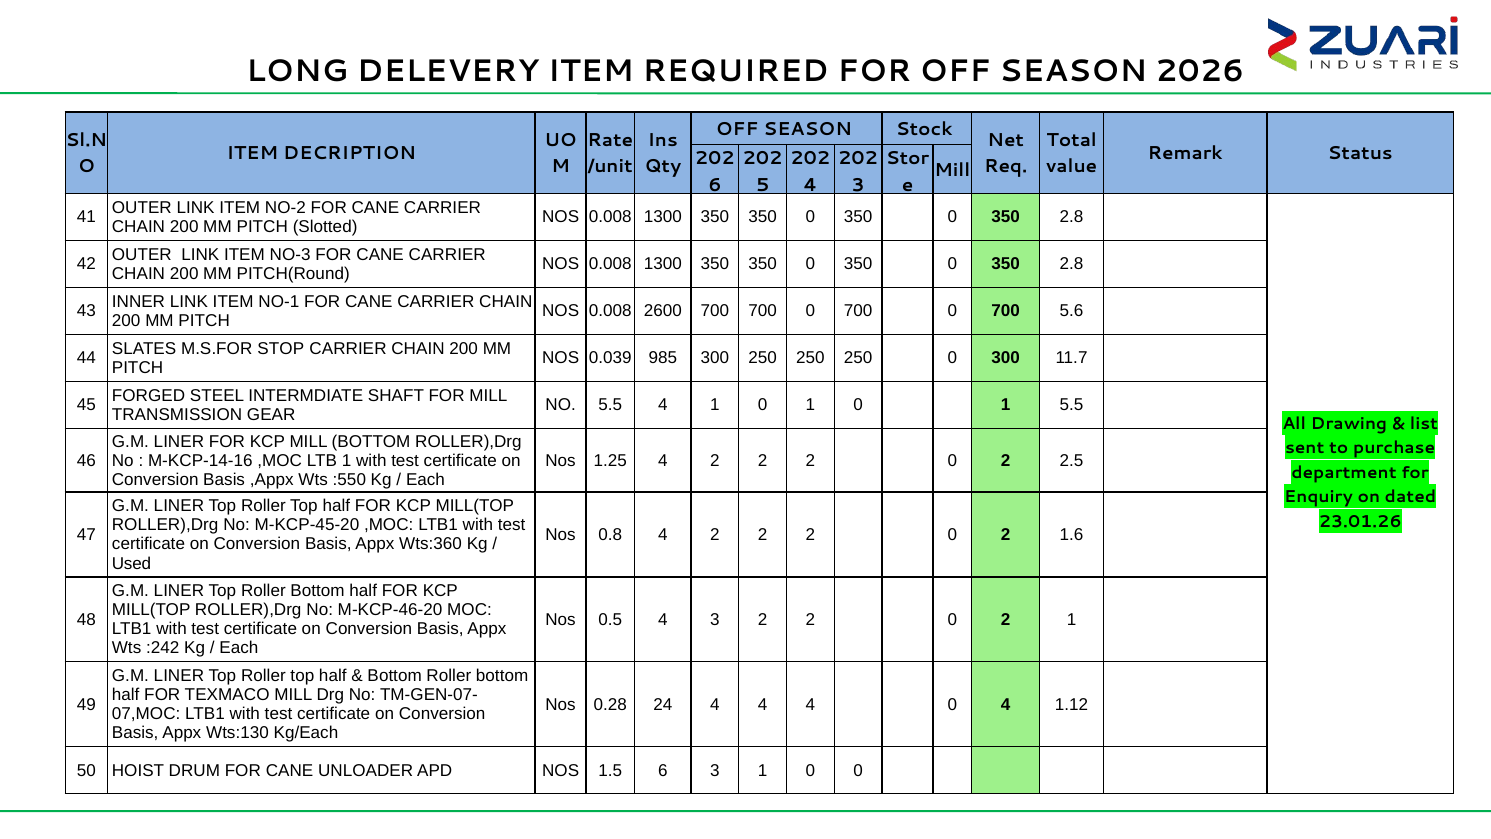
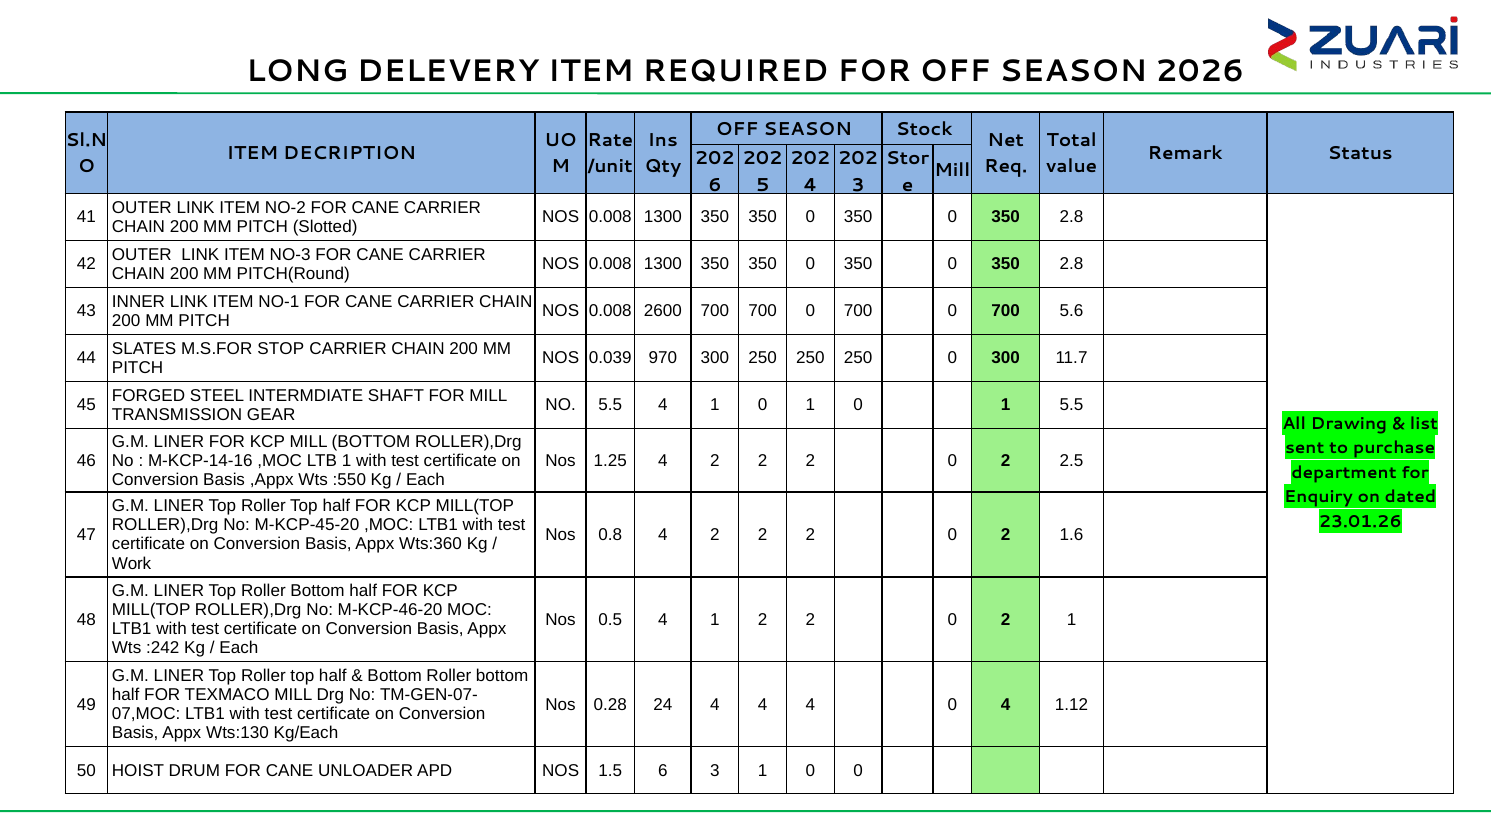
985: 985 -> 970
Used: Used -> Work
0.5 4 3: 3 -> 1
